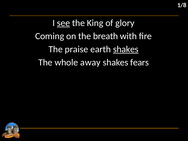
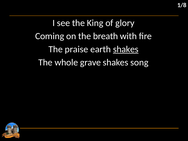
see underline: present -> none
away: away -> grave
fears: fears -> song
